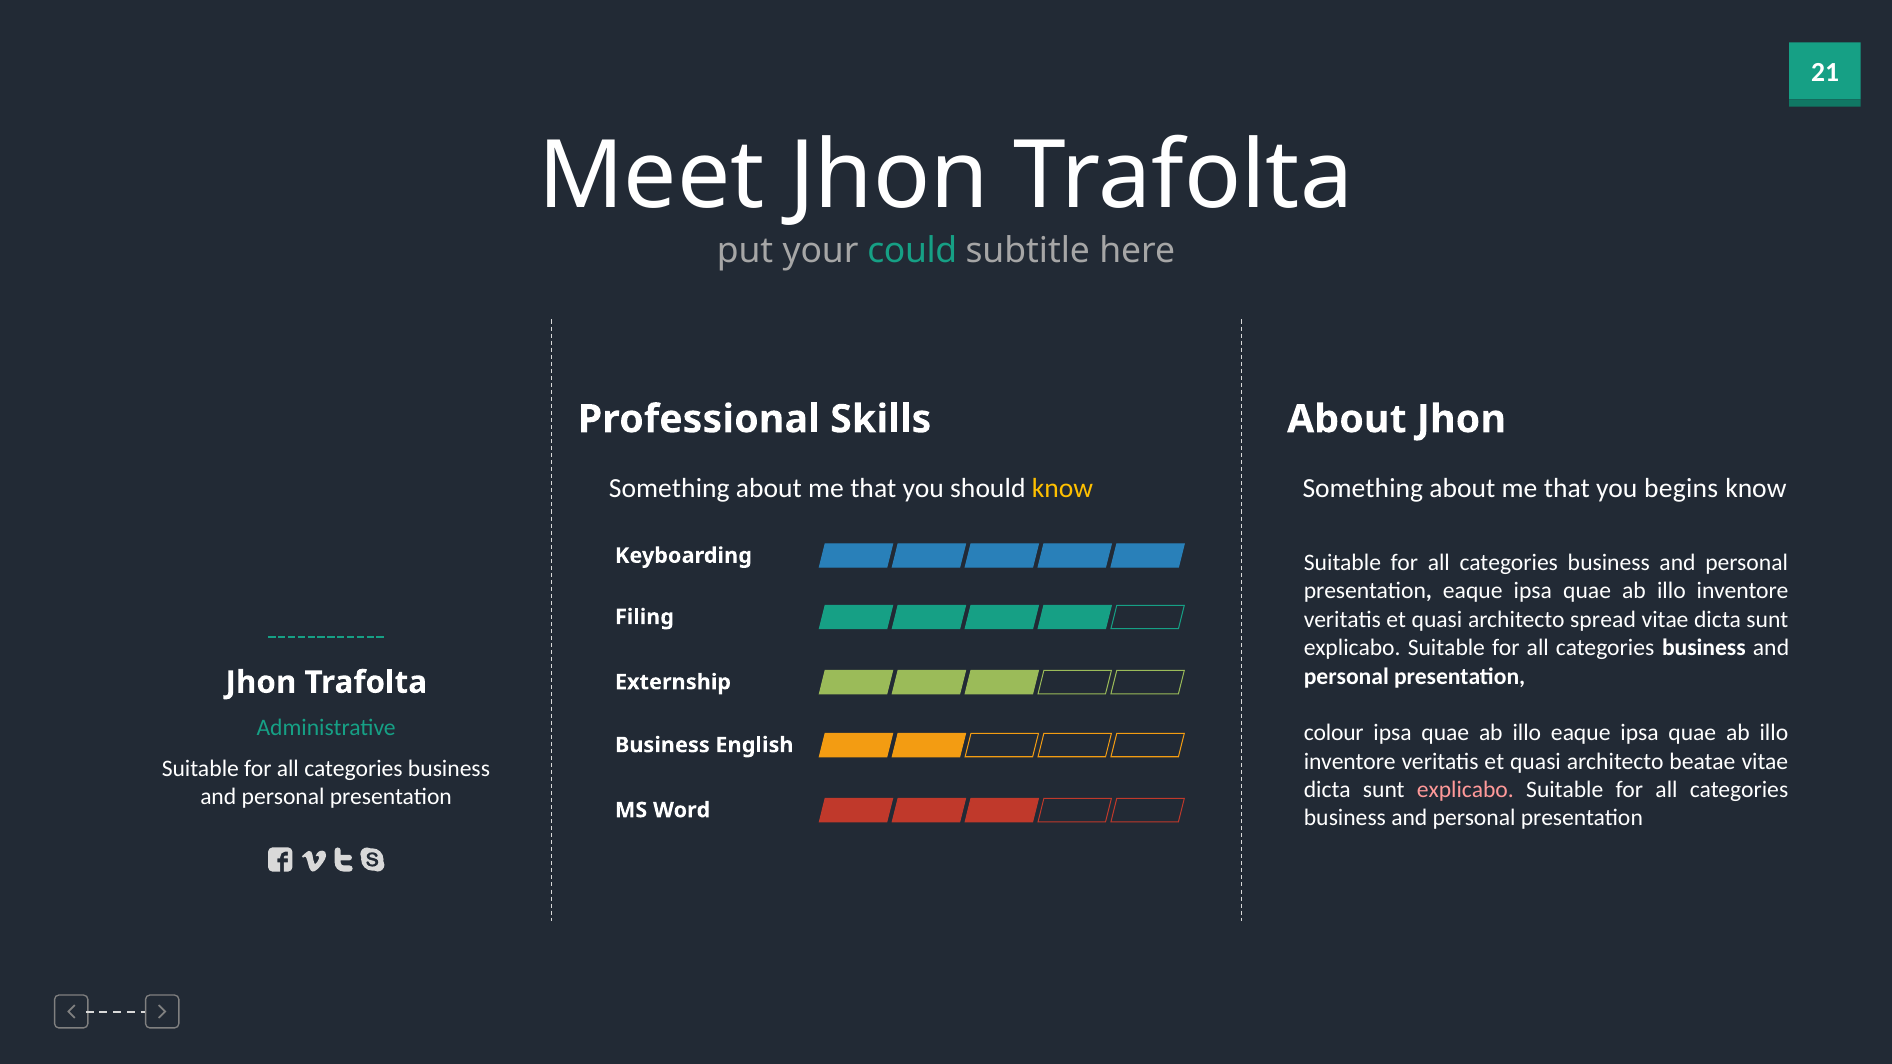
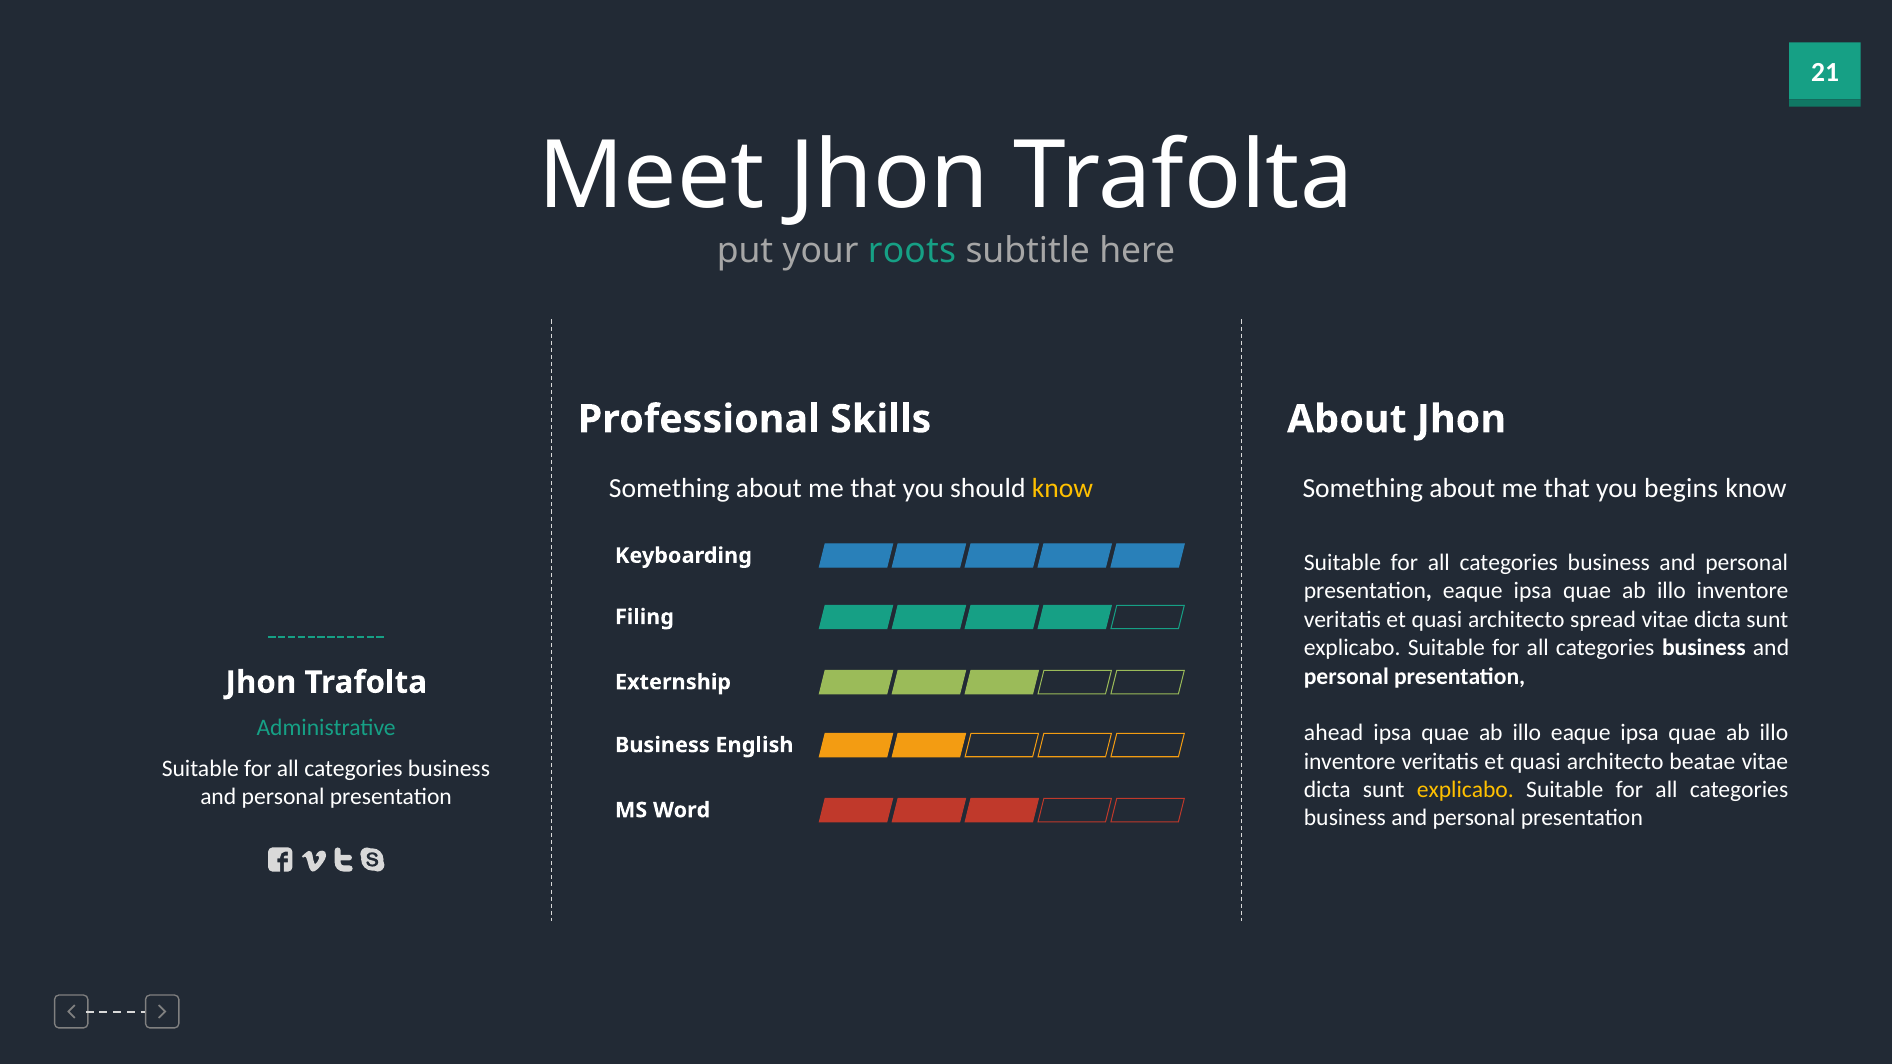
could: could -> roots
colour: colour -> ahead
explicabo at (1465, 790) colour: pink -> yellow
